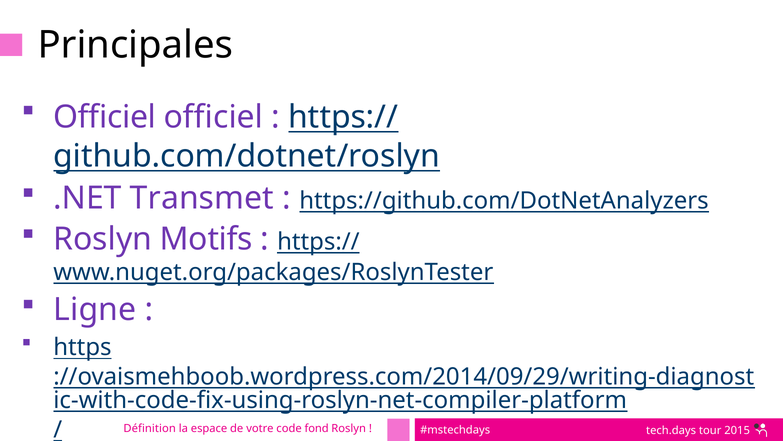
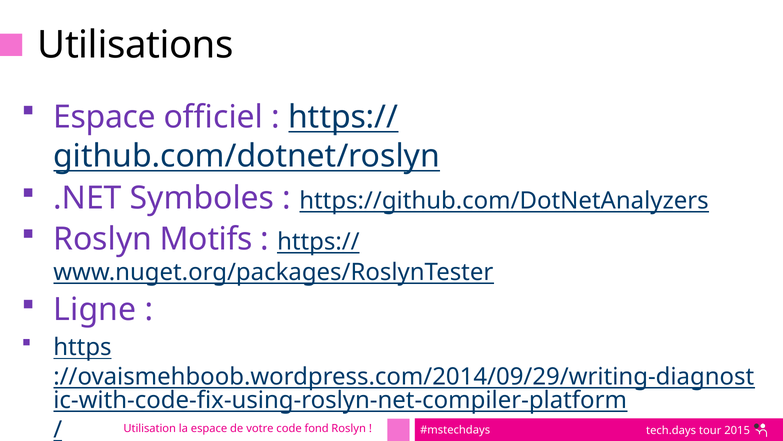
Principales: Principales -> Utilisations
Officiel at (105, 117): Officiel -> Espace
Transmet: Transmet -> Symboles
Définition: Définition -> Utilisation
